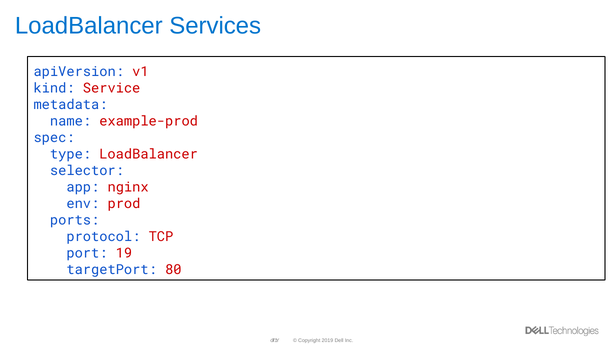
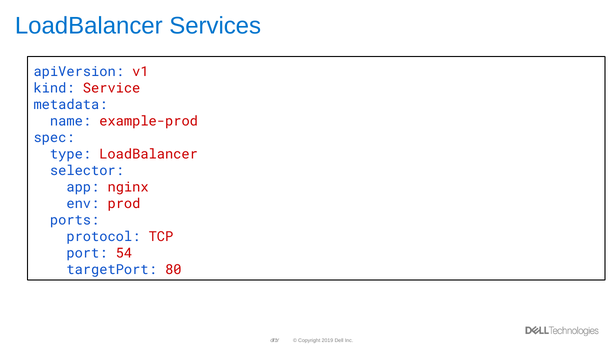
19: 19 -> 54
